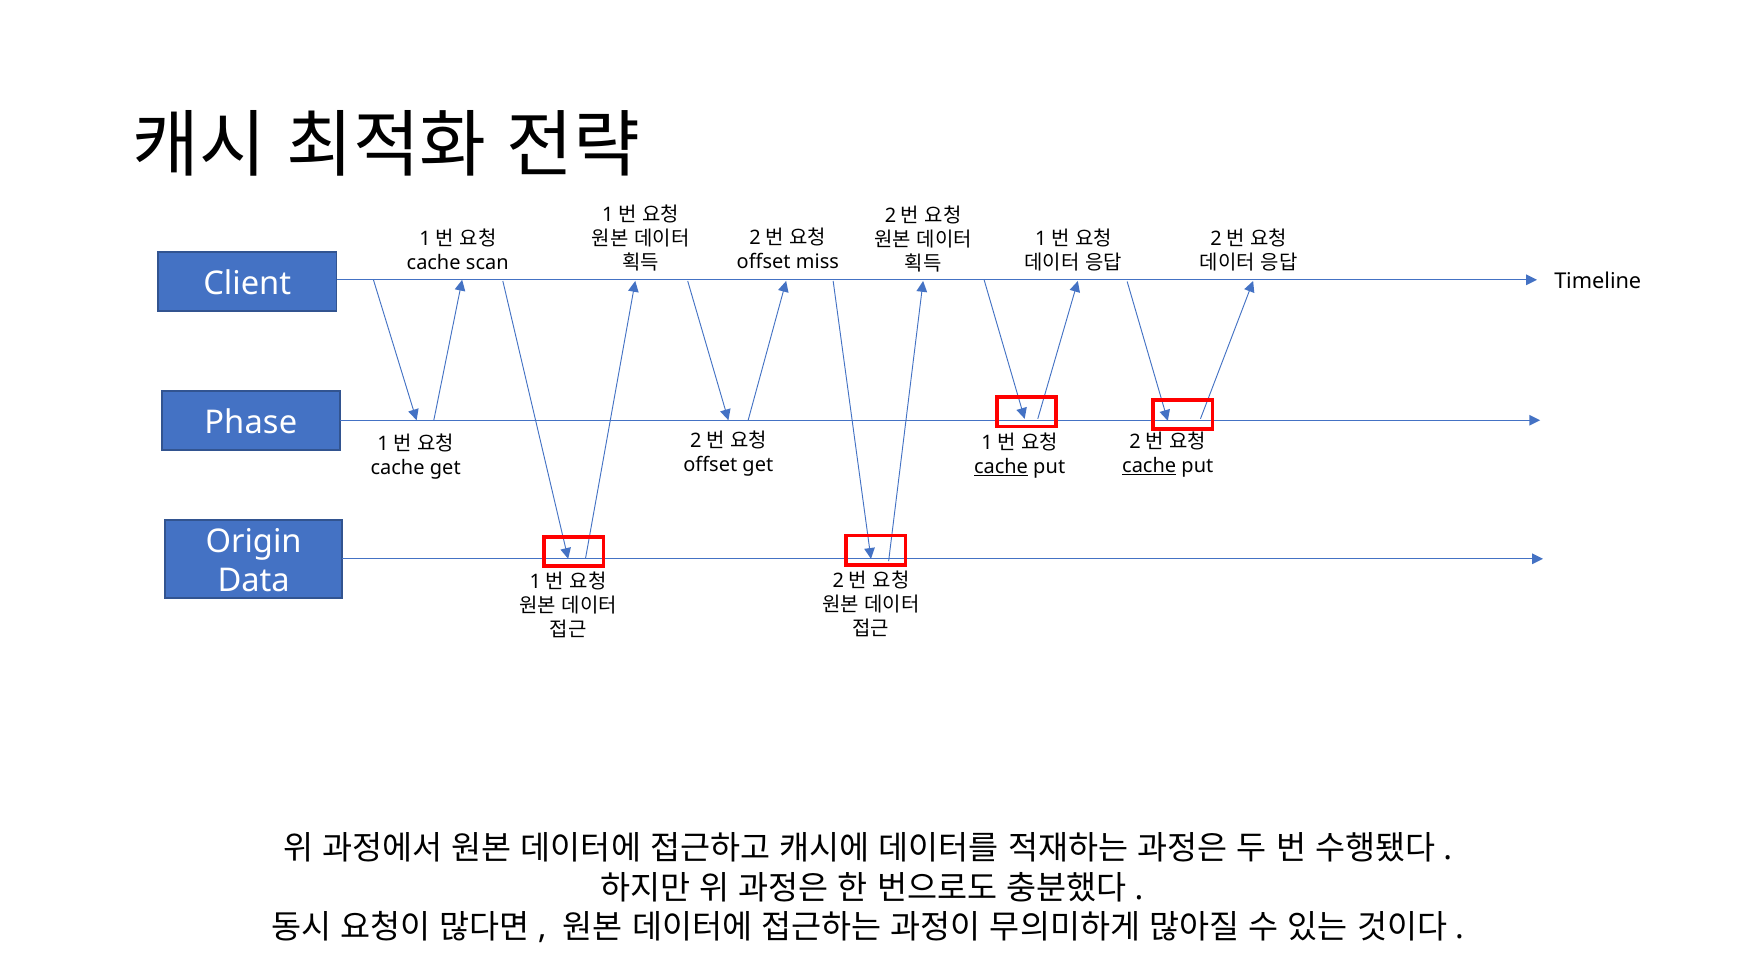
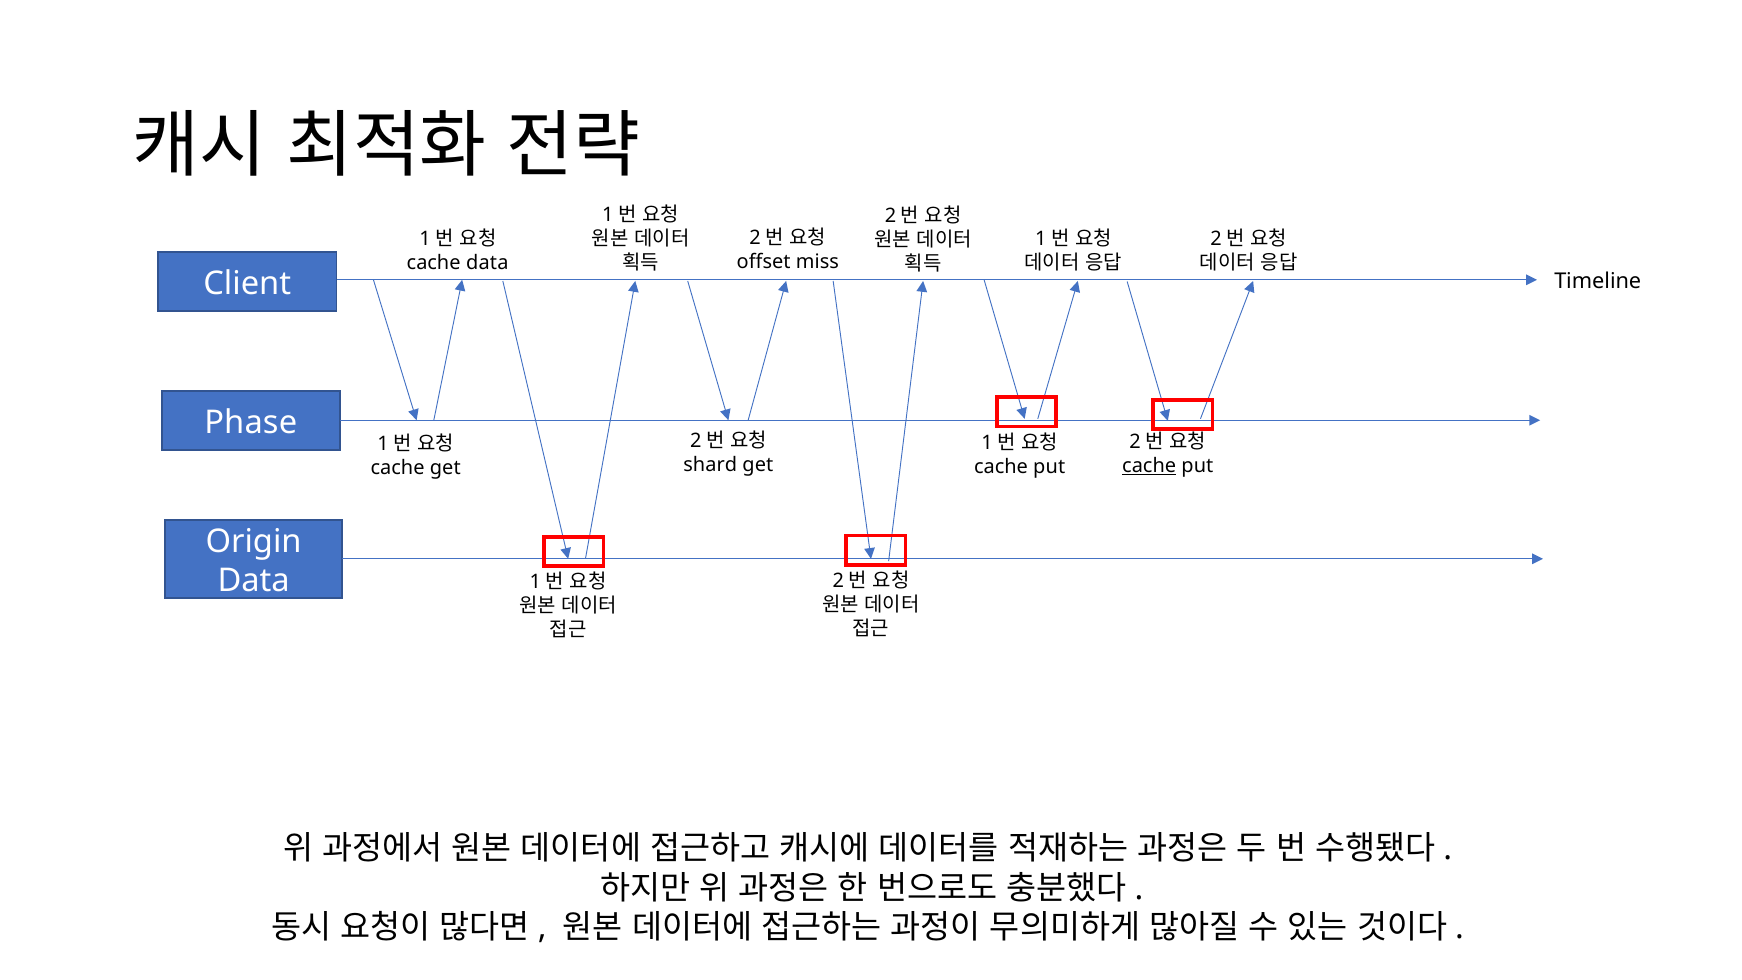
cache scan: scan -> data
offset at (710, 465): offset -> shard
cache at (1001, 467) underline: present -> none
